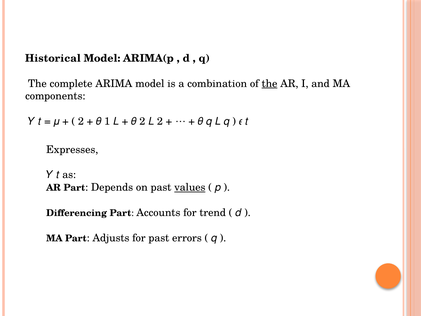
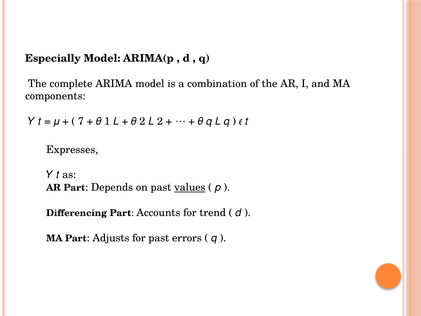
Historical: Historical -> Especially
the at (269, 83) underline: present -> none
2 at (81, 121): 2 -> 7
